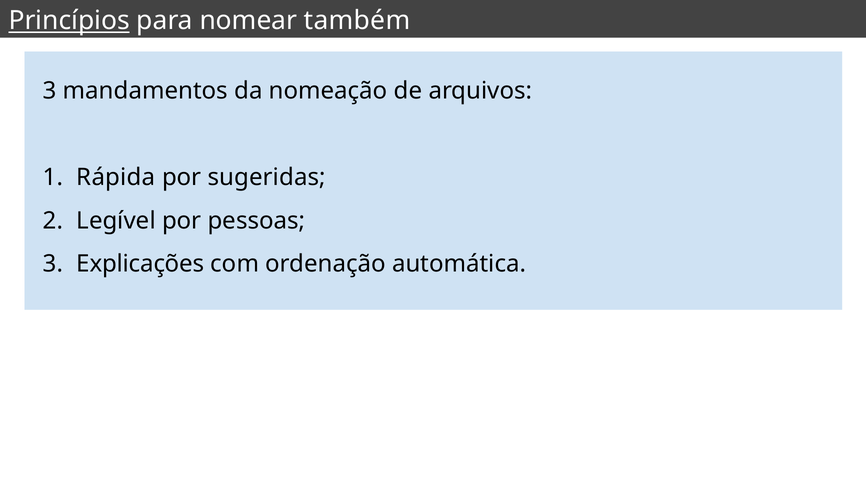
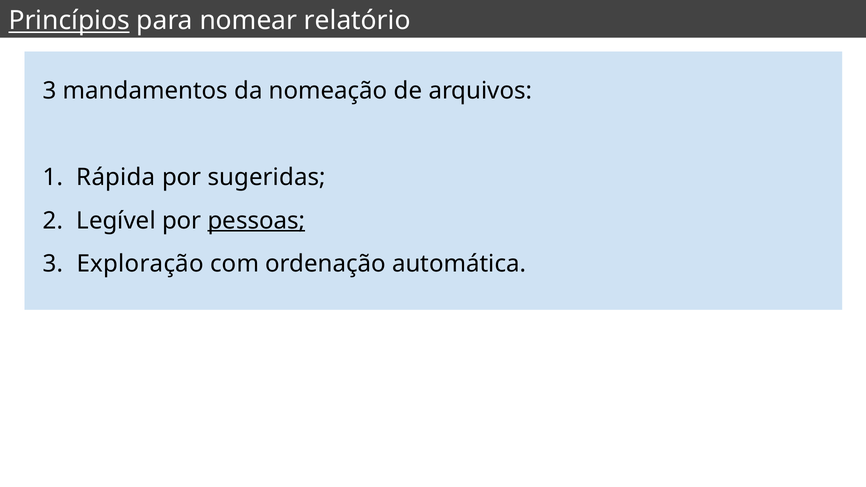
também: também -> relatório
pessoas underline: none -> present
Explicações: Explicações -> Exploração
